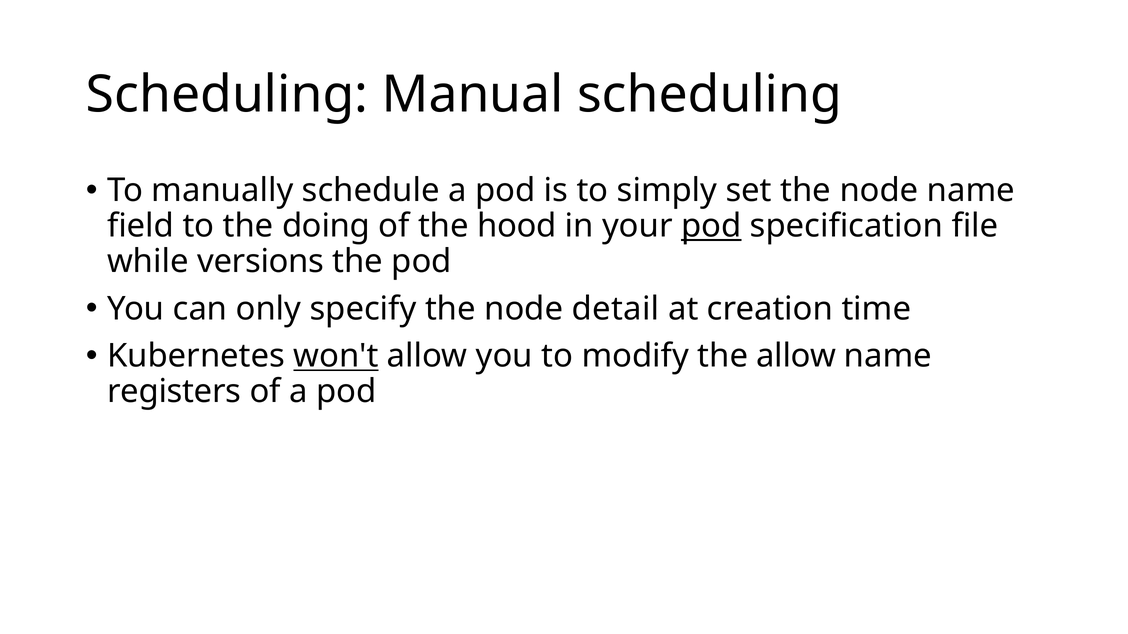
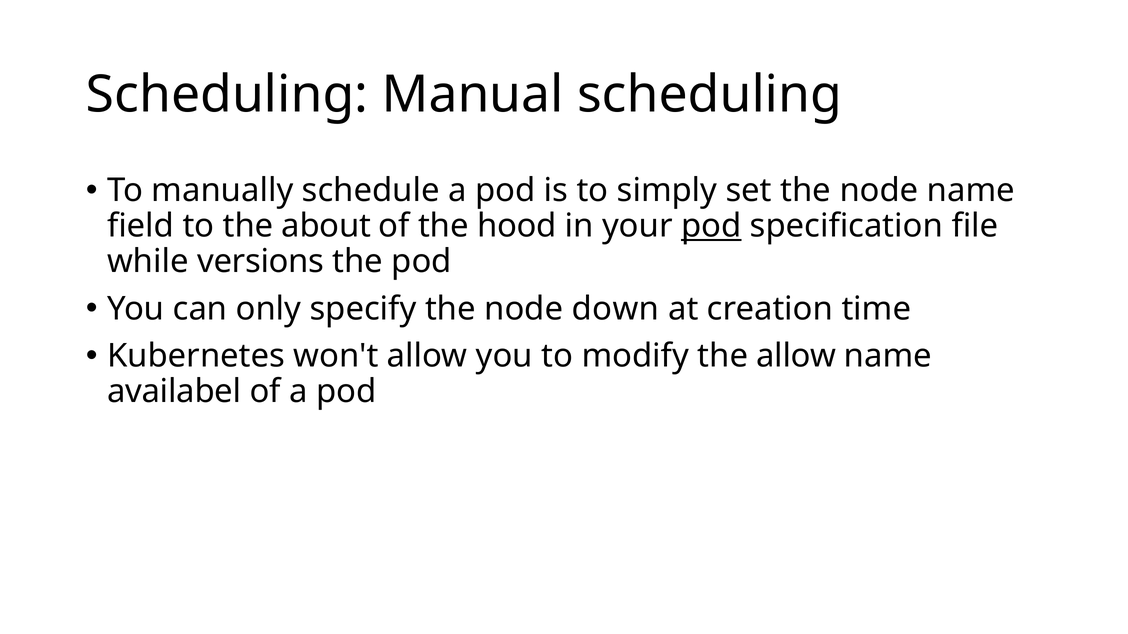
doing: doing -> about
detail: detail -> down
won't underline: present -> none
registers: registers -> availabel
